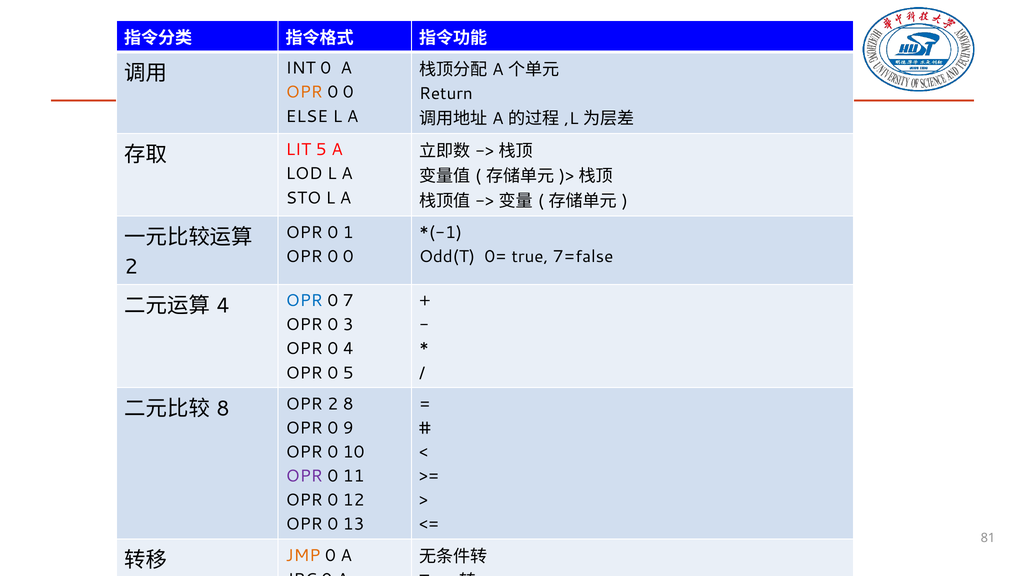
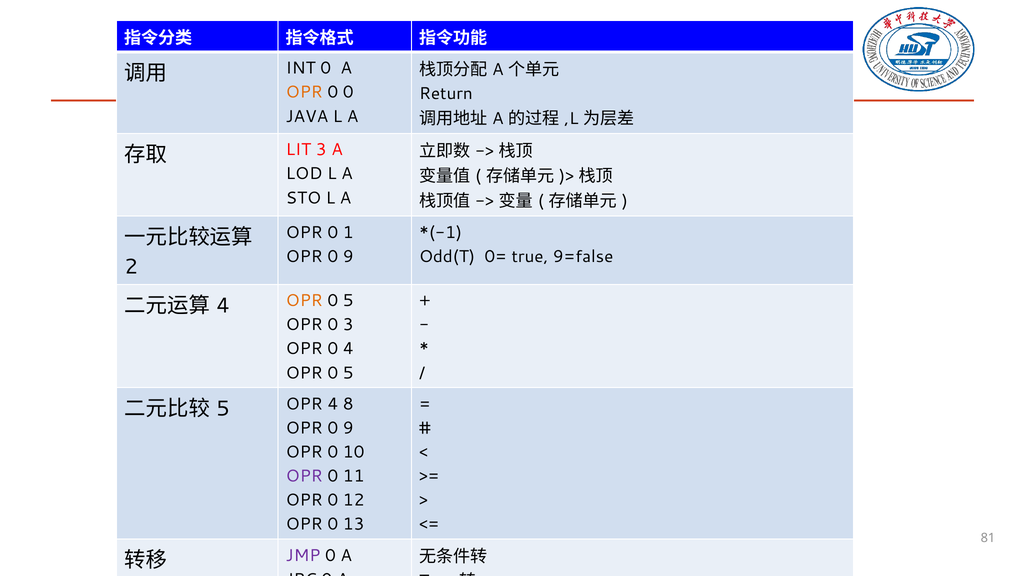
ELSE: ELSE -> JAVA
LIT 5: 5 -> 3
0 at (348, 257): 0 -> 9
7=false: 7=false -> 9=false
OPR at (304, 301) colour: blue -> orange
7 at (348, 301): 7 -> 5
8 at (223, 409): 8 -> 5
OPR 2: 2 -> 4
JMP colour: orange -> purple
